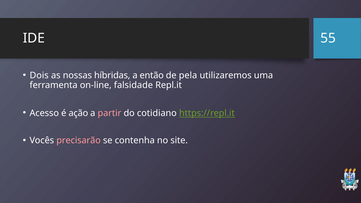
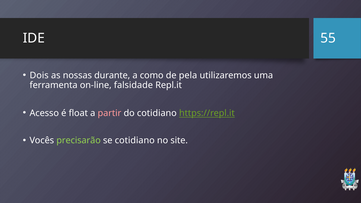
híbridas: híbridas -> durante
então: então -> como
ação: ação -> float
precisarão colour: pink -> light green
se contenha: contenha -> cotidiano
